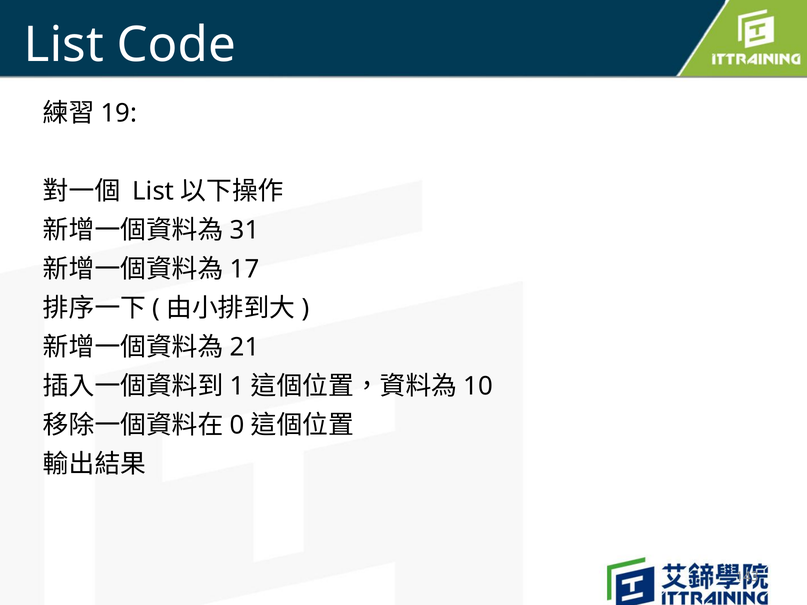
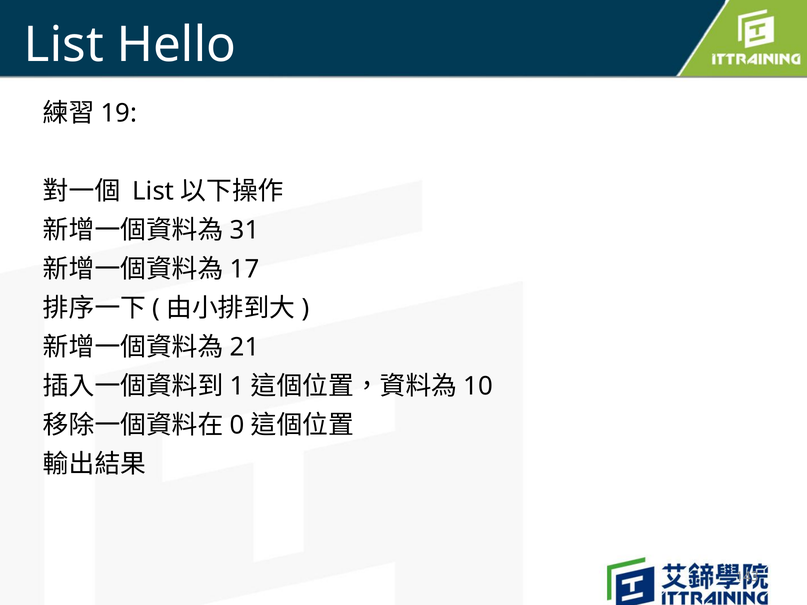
Code: Code -> Hello
